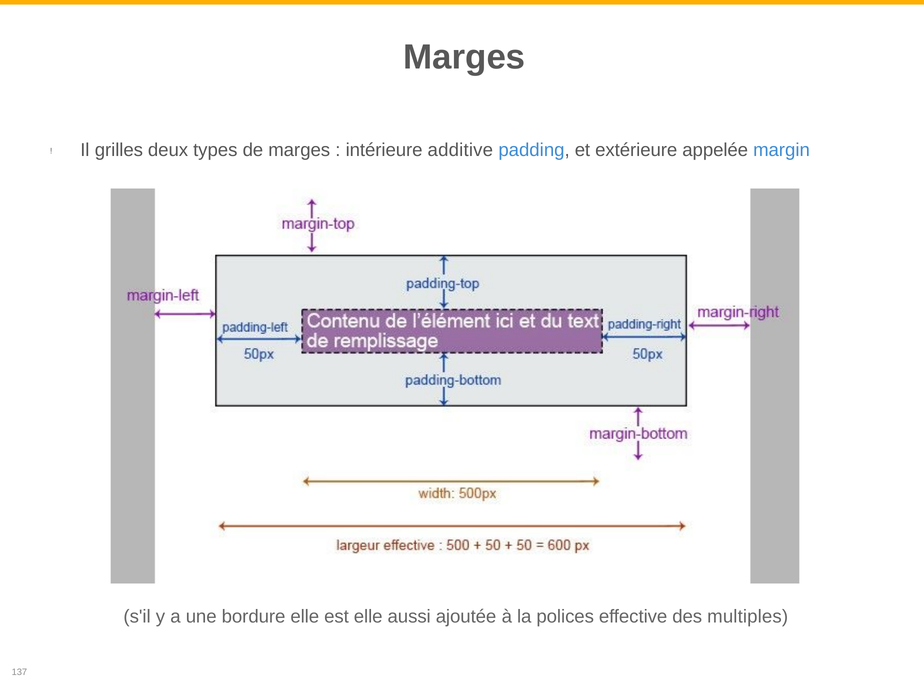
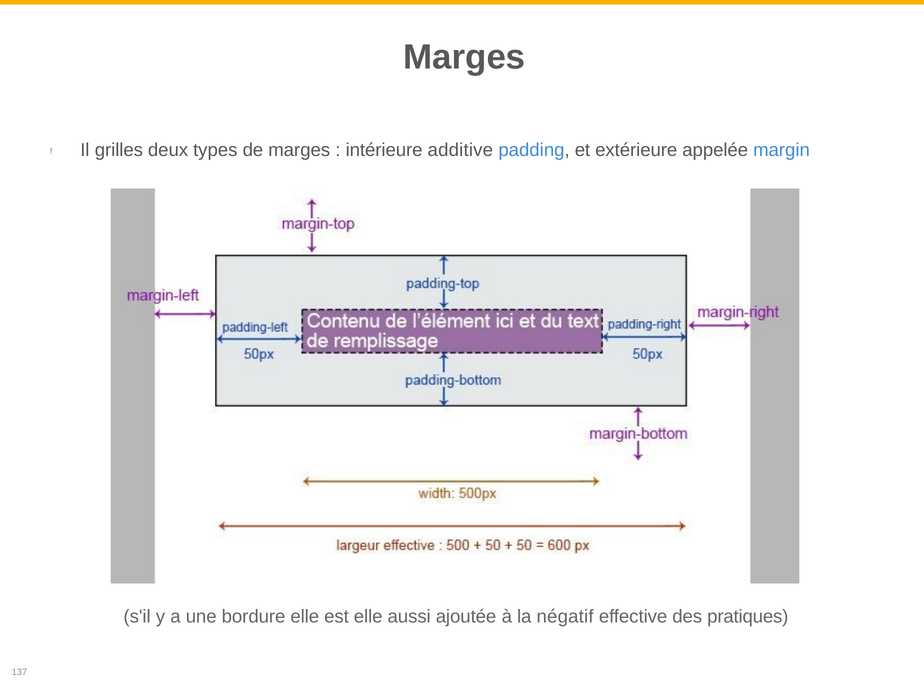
polices: polices -> négatif
multiples: multiples -> pratiques
